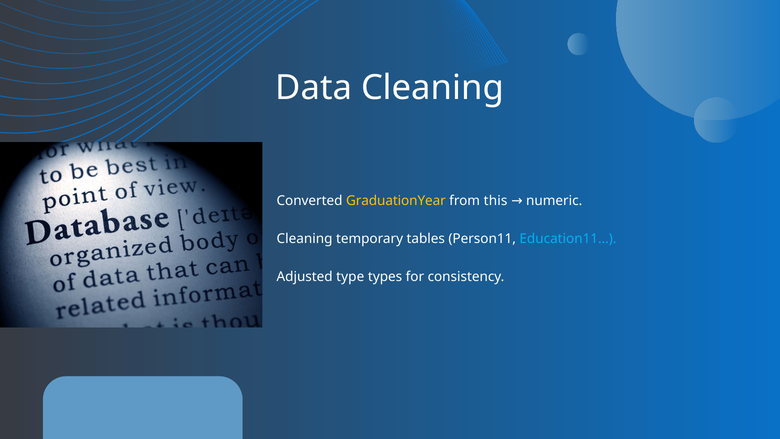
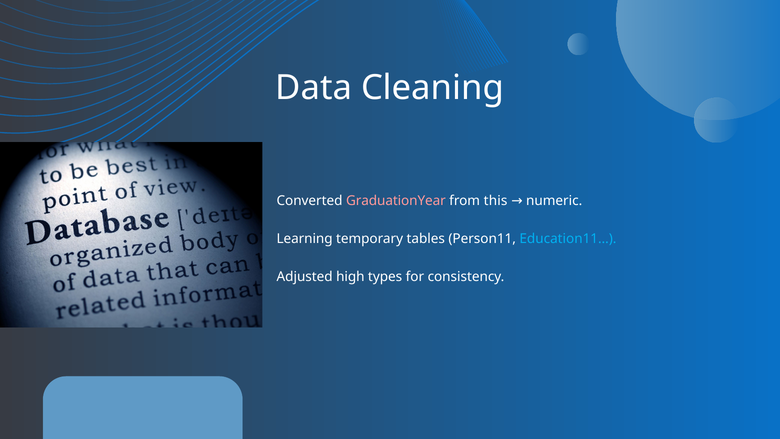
GraduationYear colour: yellow -> pink
Cleaning at (305, 239): Cleaning -> Learning
type: type -> high
